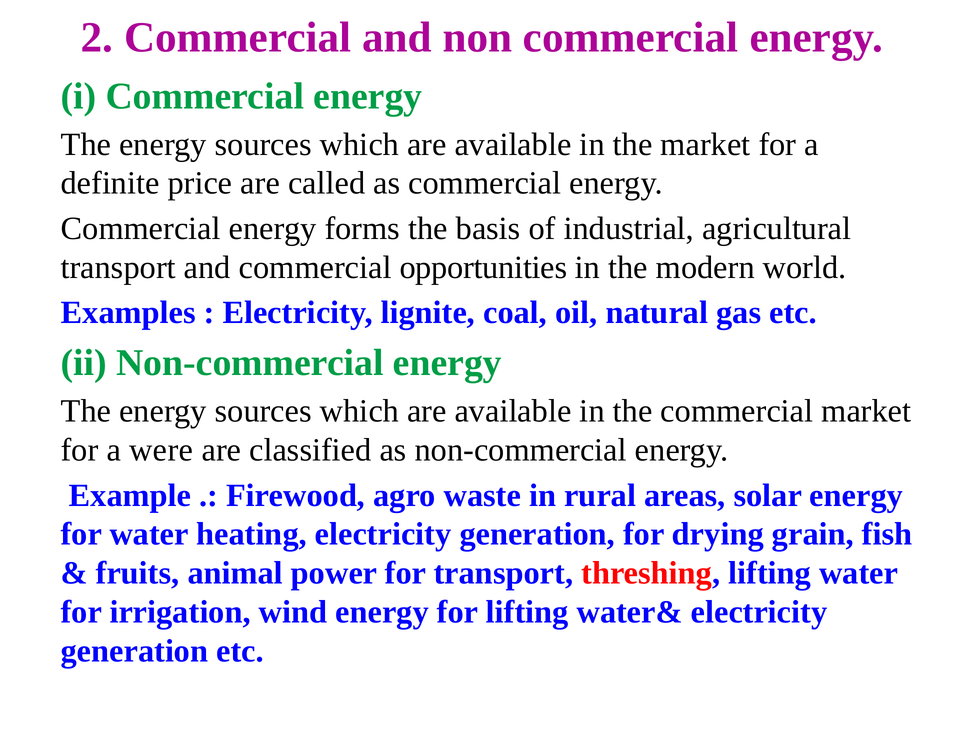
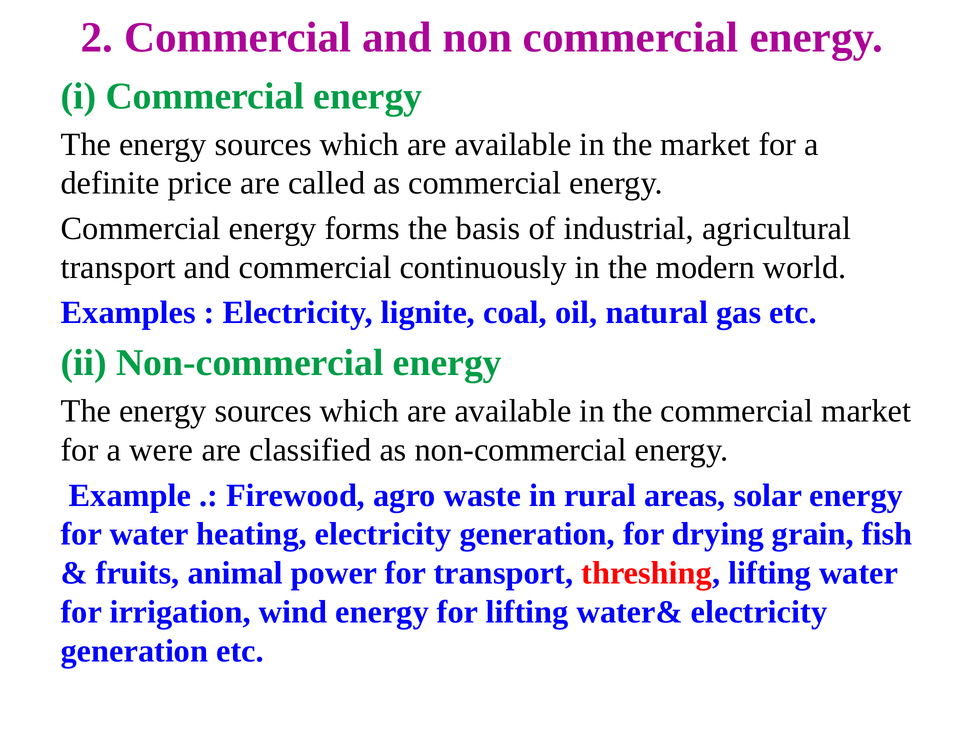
opportunities: opportunities -> continuously
